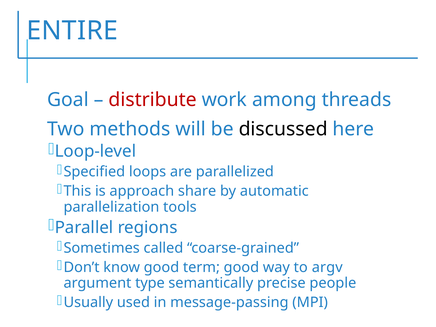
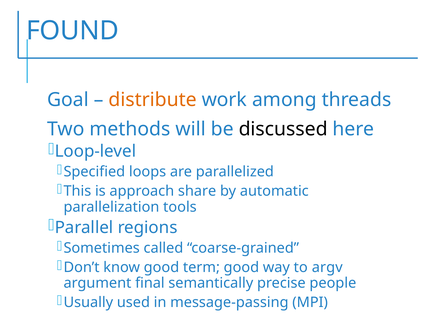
ENTIRE: ENTIRE -> FOUND
distribute colour: red -> orange
type: type -> final
